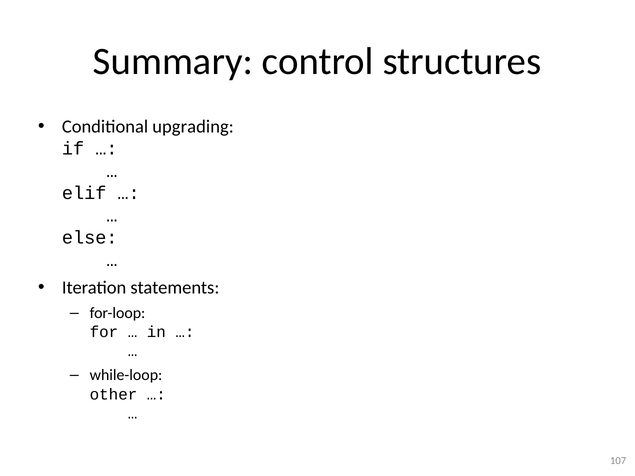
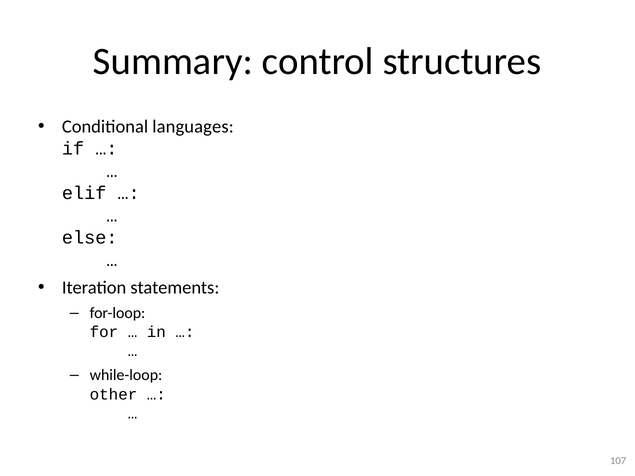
upgrading: upgrading -> languages
